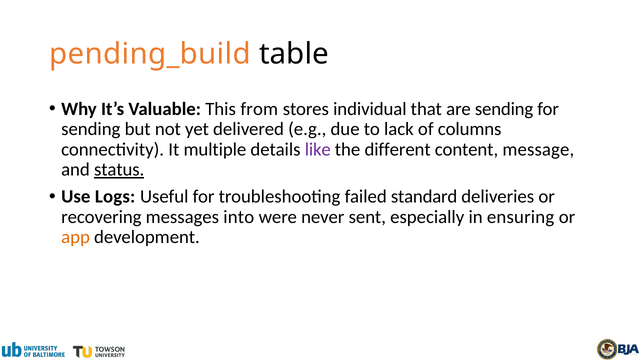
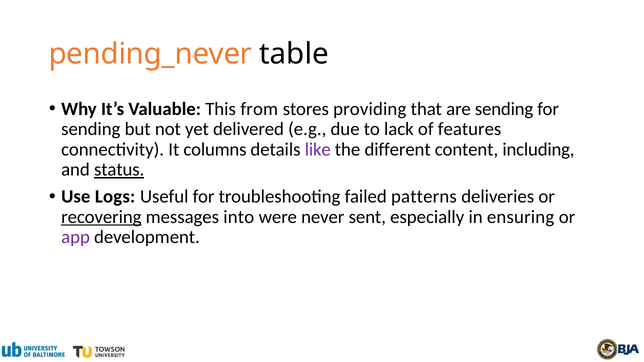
pending_build: pending_build -> pending_never
individual: individual -> providing
columns: columns -> features
multiple: multiple -> columns
message: message -> including
standard: standard -> patterns
recovering underline: none -> present
app colour: orange -> purple
